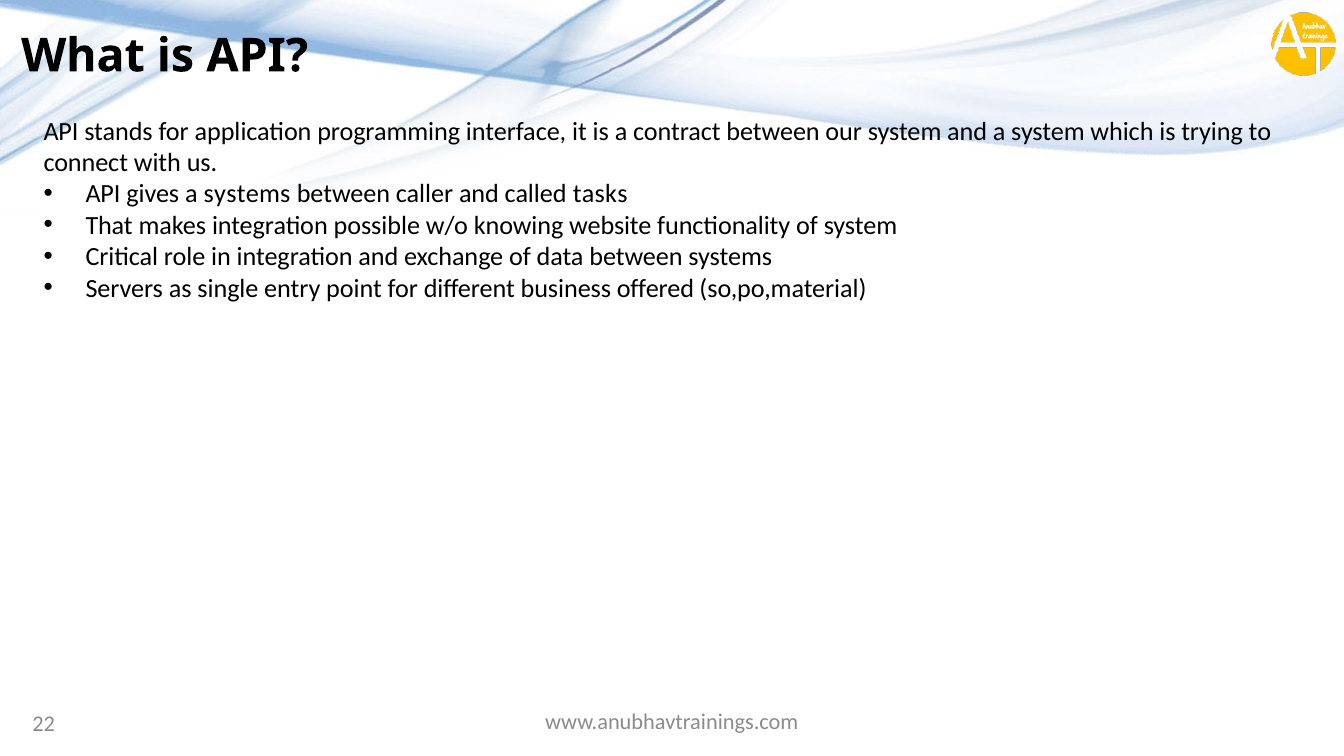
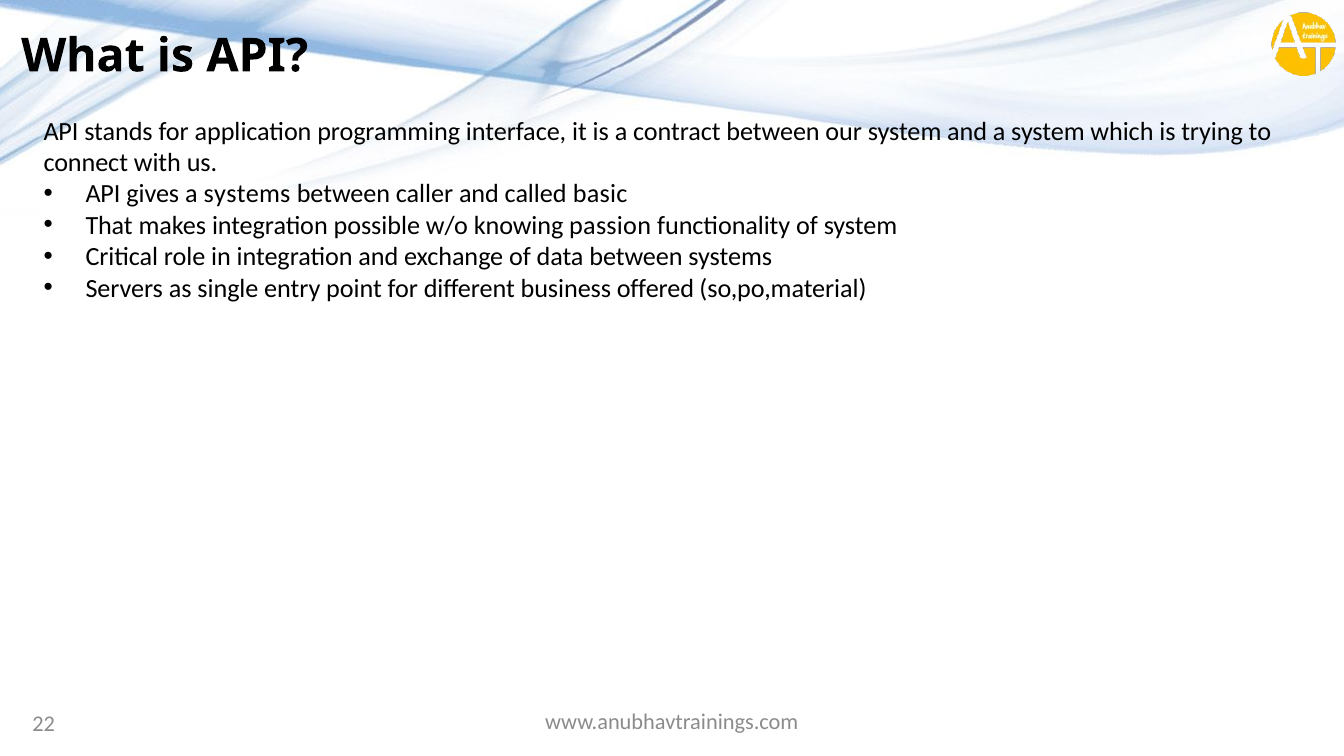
tasks: tasks -> basic
website: website -> passion
